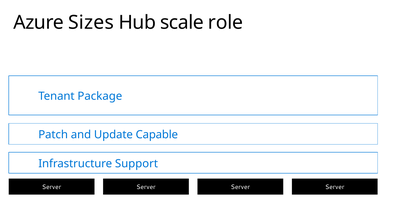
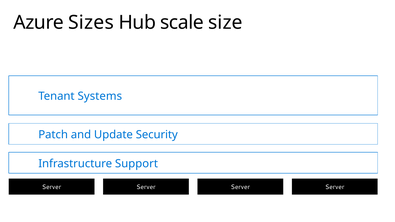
role: role -> size
Package: Package -> Systems
Capable: Capable -> Security
